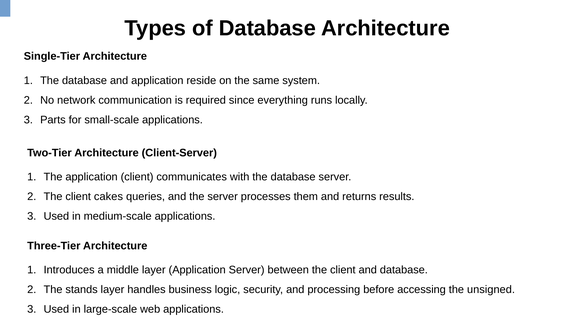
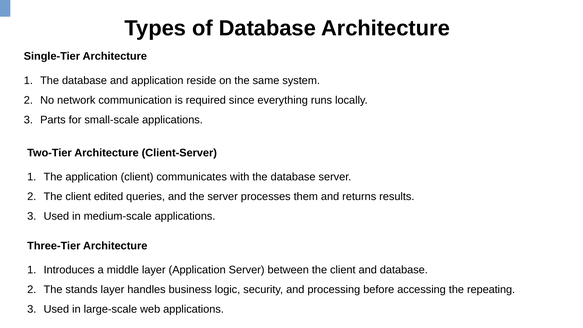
cakes: cakes -> edited
unsigned: unsigned -> repeating
